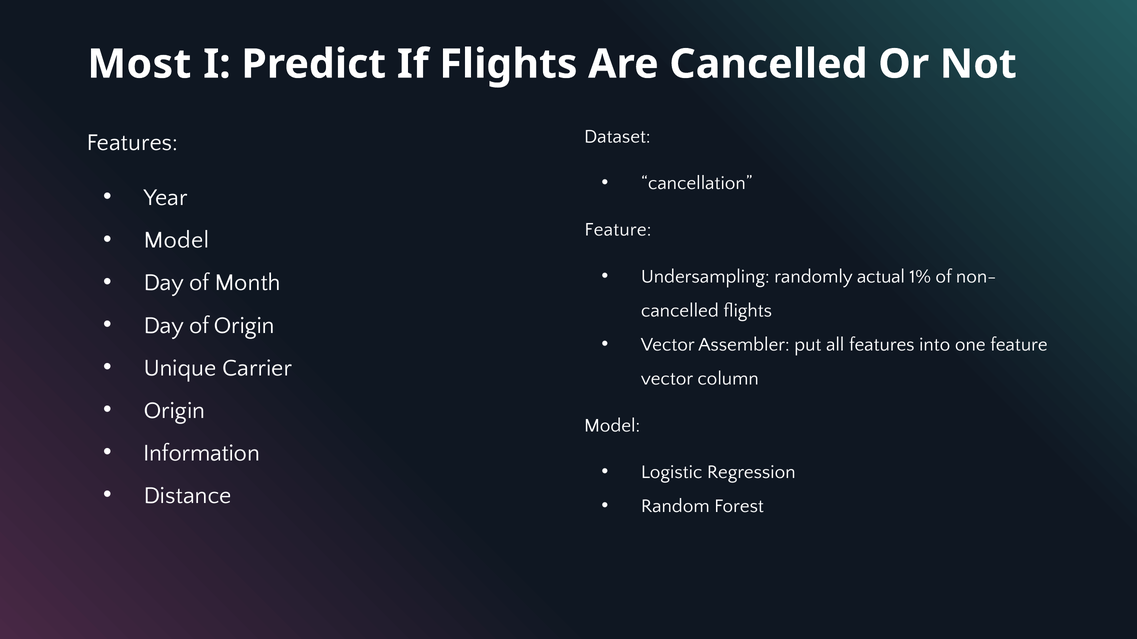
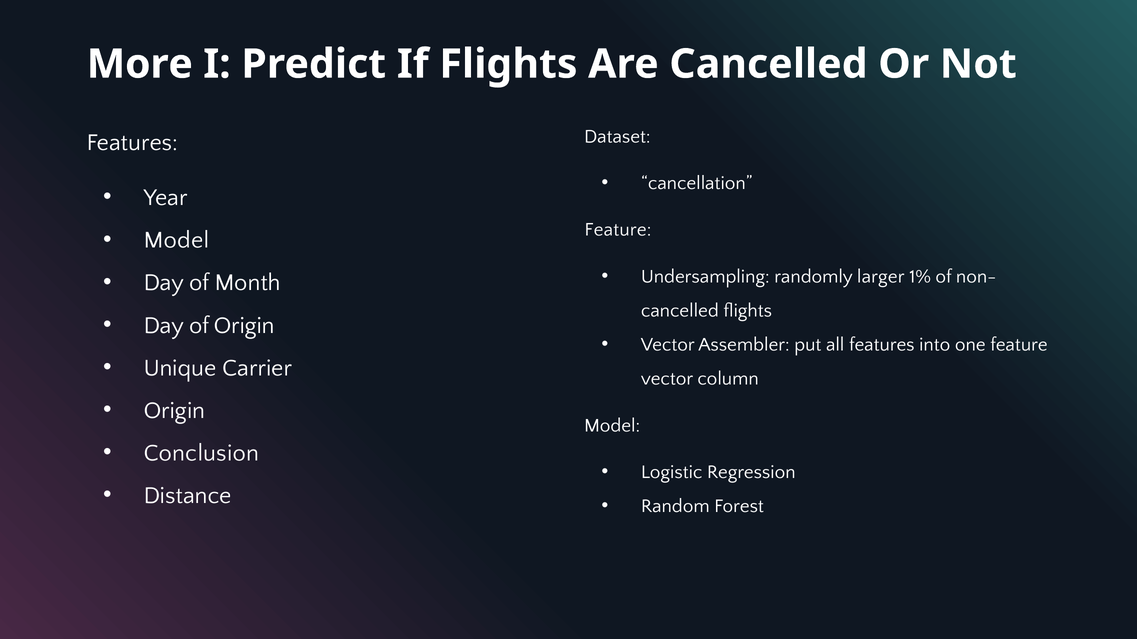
Most: Most -> More
actual: actual -> larger
Information: Information -> Conclusion
